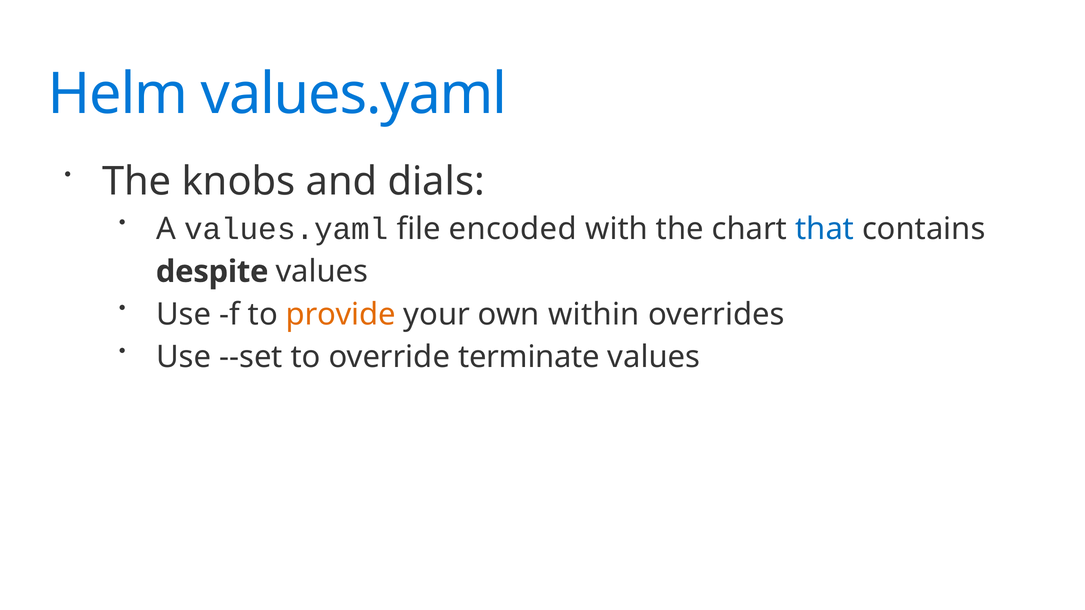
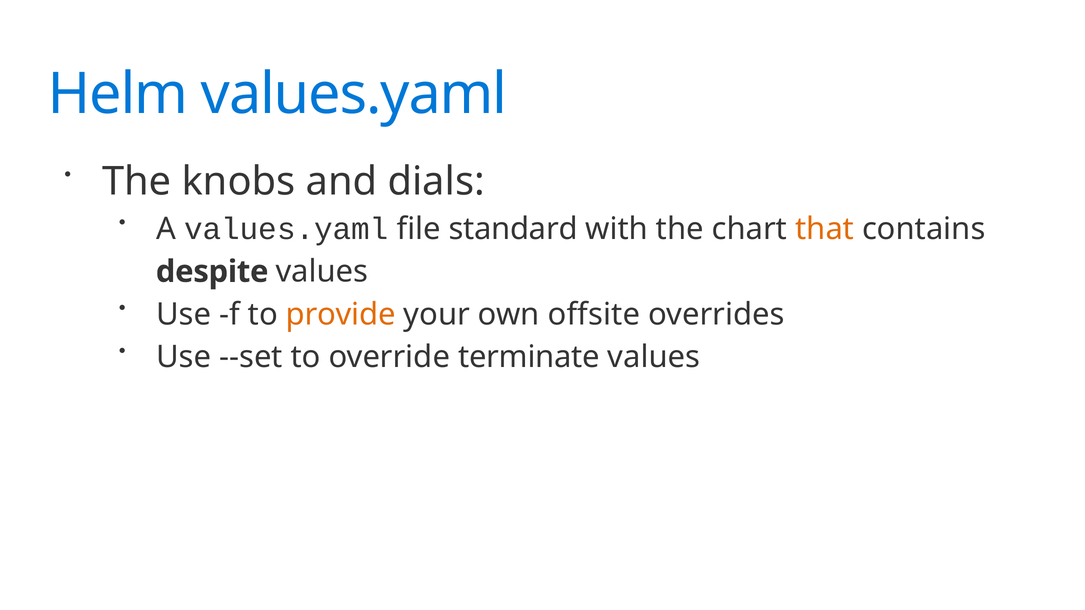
encoded: encoded -> standard
that colour: blue -> orange
within: within -> offsite
